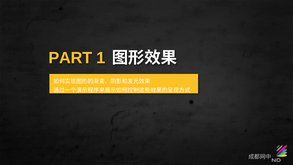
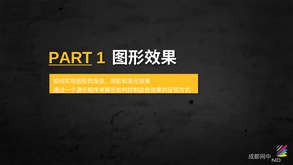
PART underline: none -> present
